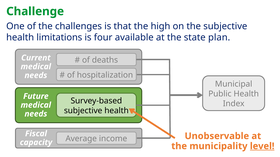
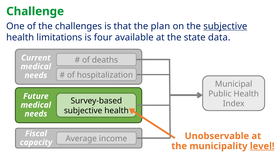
high: high -> plan
subjective at (225, 26) underline: none -> present
plan: plan -> data
